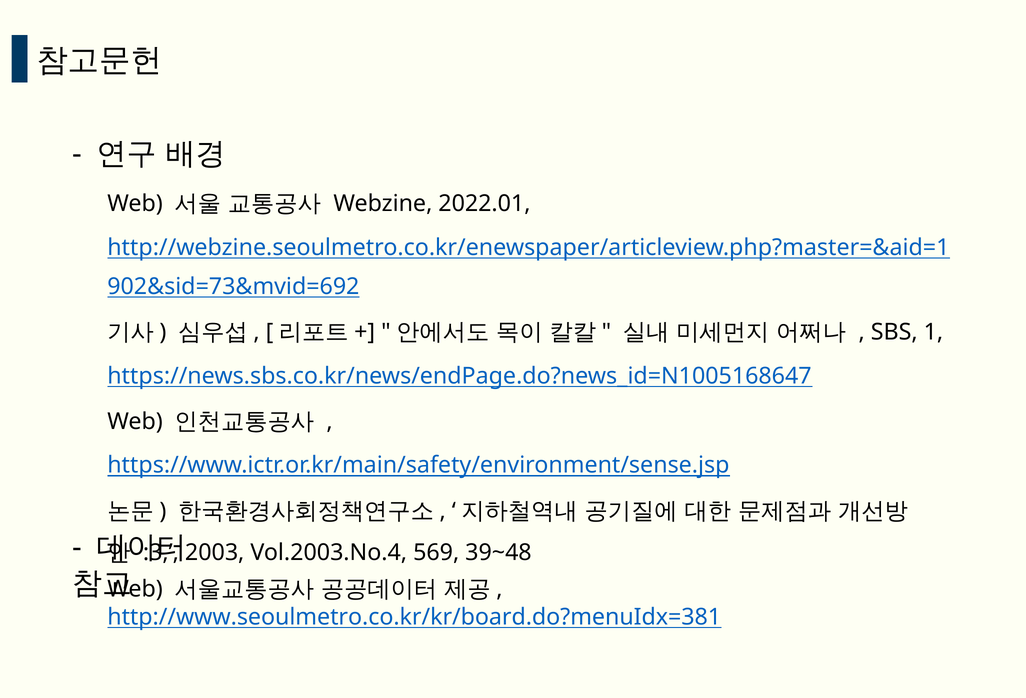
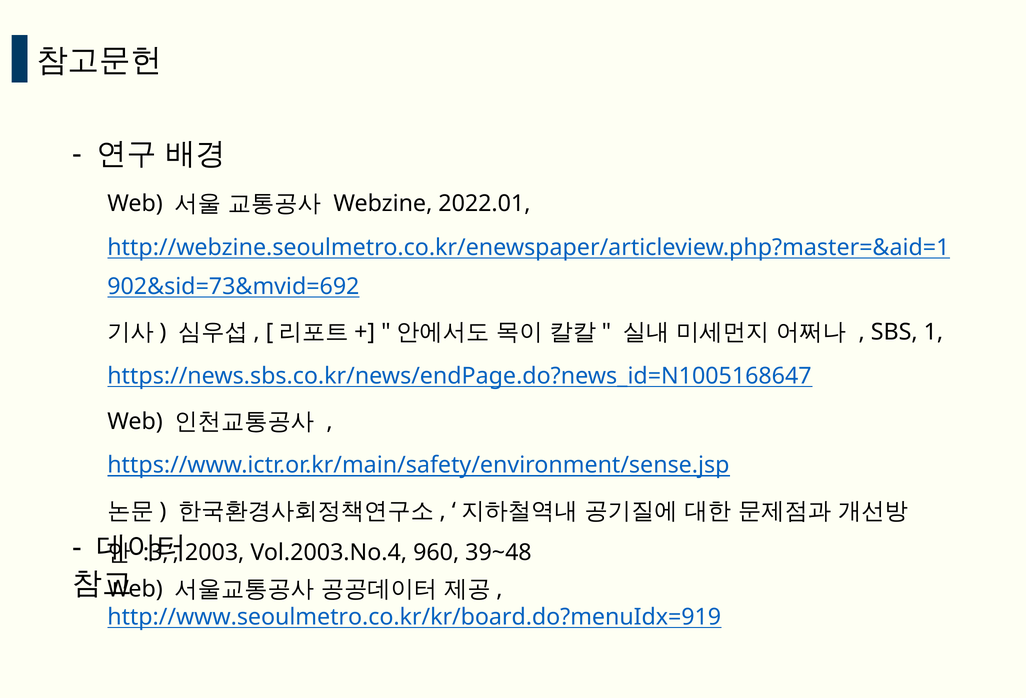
569: 569 -> 960
http://www.seoulmetro.co.kr/kr/board.do?menuIdx=381: http://www.seoulmetro.co.kr/kr/board.do?menuIdx=381 -> http://www.seoulmetro.co.kr/kr/board.do?menuIdx=919
